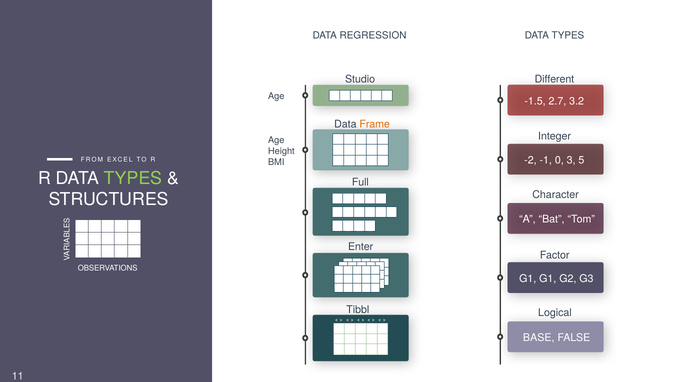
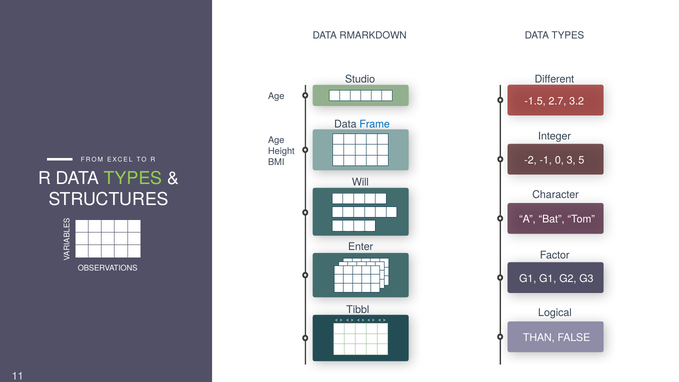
REGRESSION: REGRESSION -> RMARKDOWN
Frame colour: orange -> blue
Full: Full -> Will
BASE: BASE -> THAN
